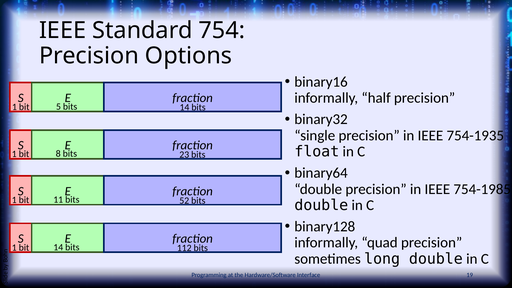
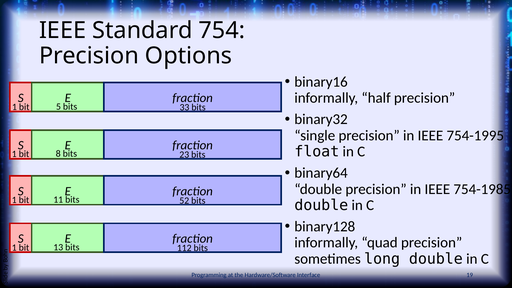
bits 14: 14 -> 33
754-1935: 754-1935 -> 754-1995
bit 14: 14 -> 13
